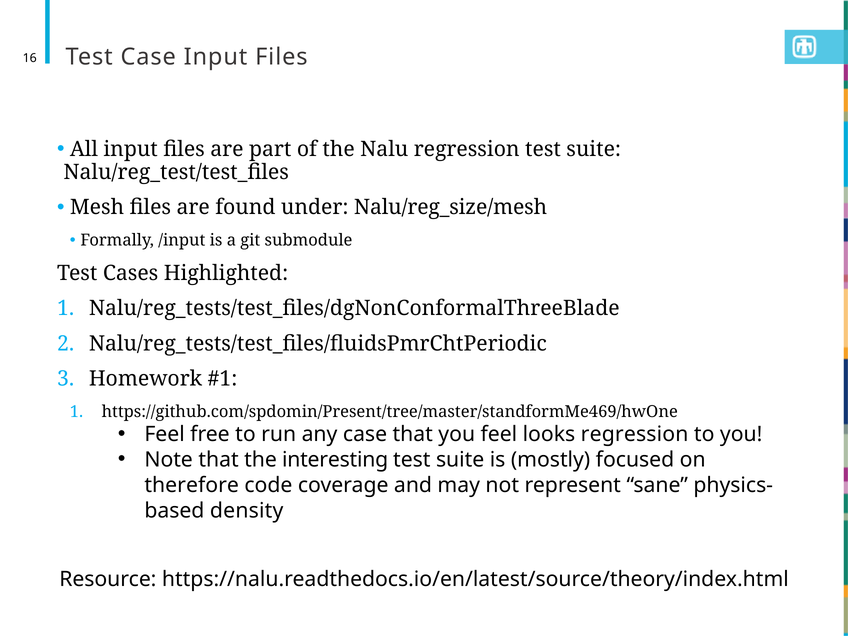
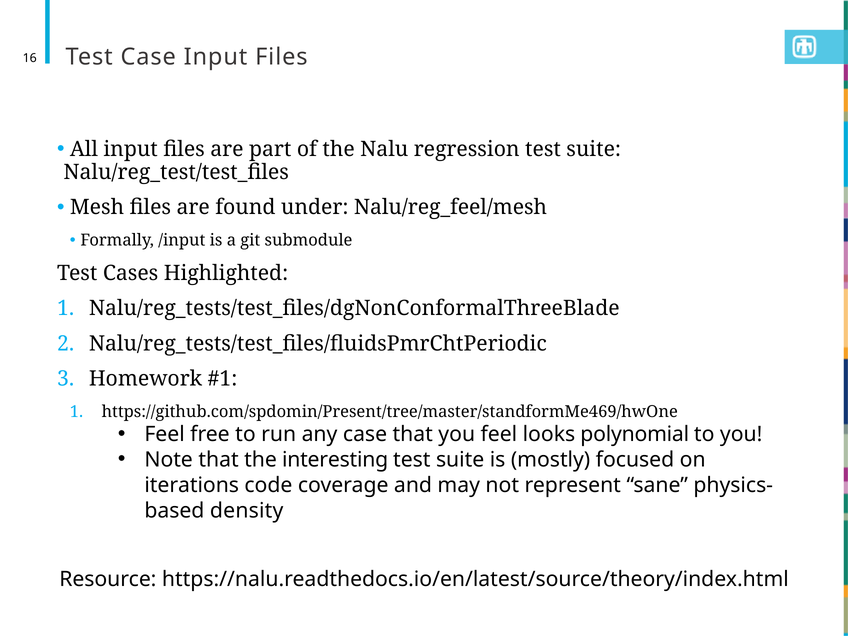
Nalu/reg_size/mesh: Nalu/reg_size/mesh -> Nalu/reg_feel/mesh
looks regression: regression -> polynomial
therefore: therefore -> iterations
